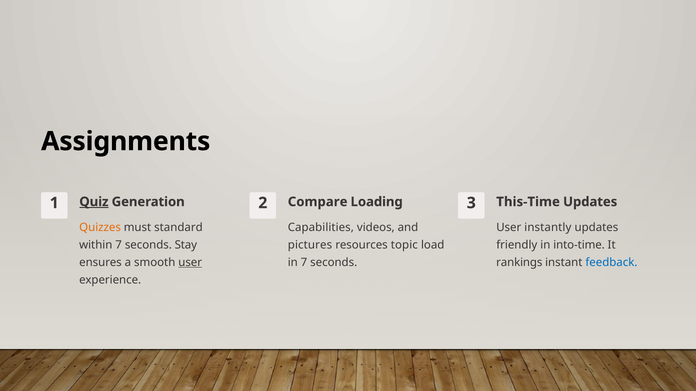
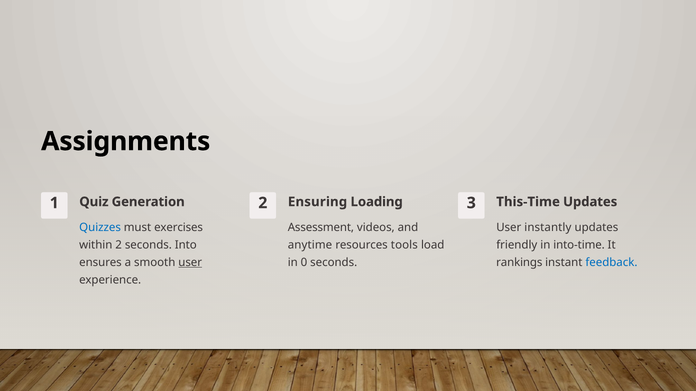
Quiz underline: present -> none
Compare: Compare -> Ensuring
Quizzes colour: orange -> blue
standard: standard -> exercises
Capabilities: Capabilities -> Assessment
within 7: 7 -> 2
Stay: Stay -> Into
pictures: pictures -> anytime
topic: topic -> tools
in 7: 7 -> 0
